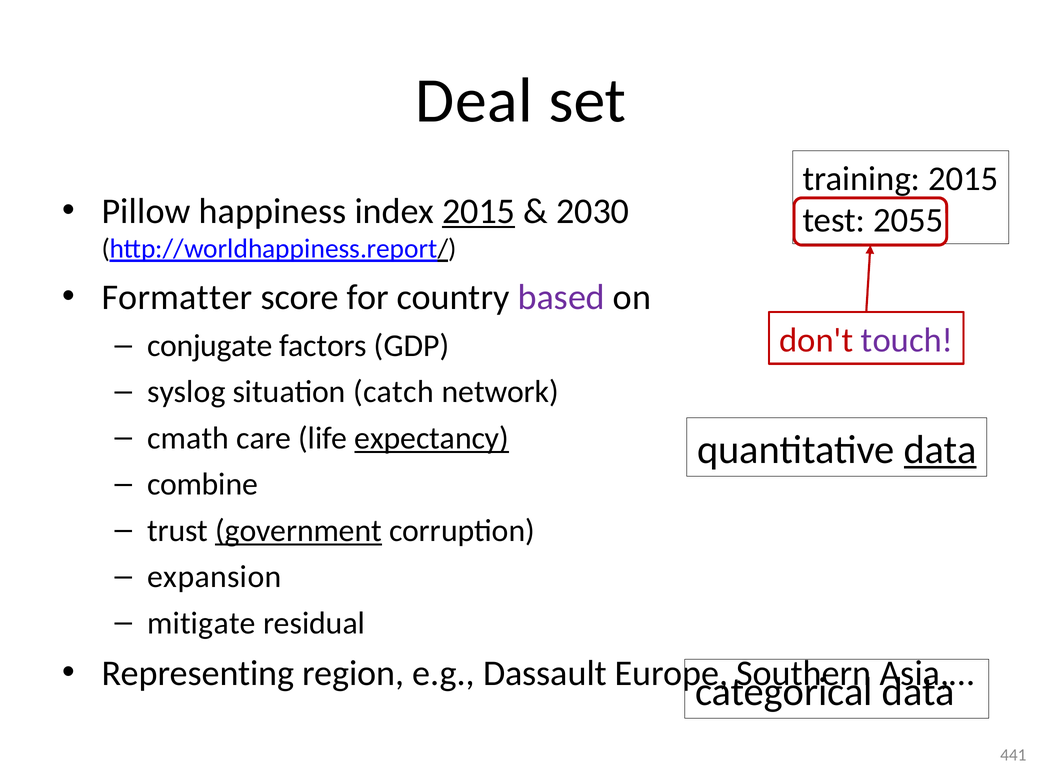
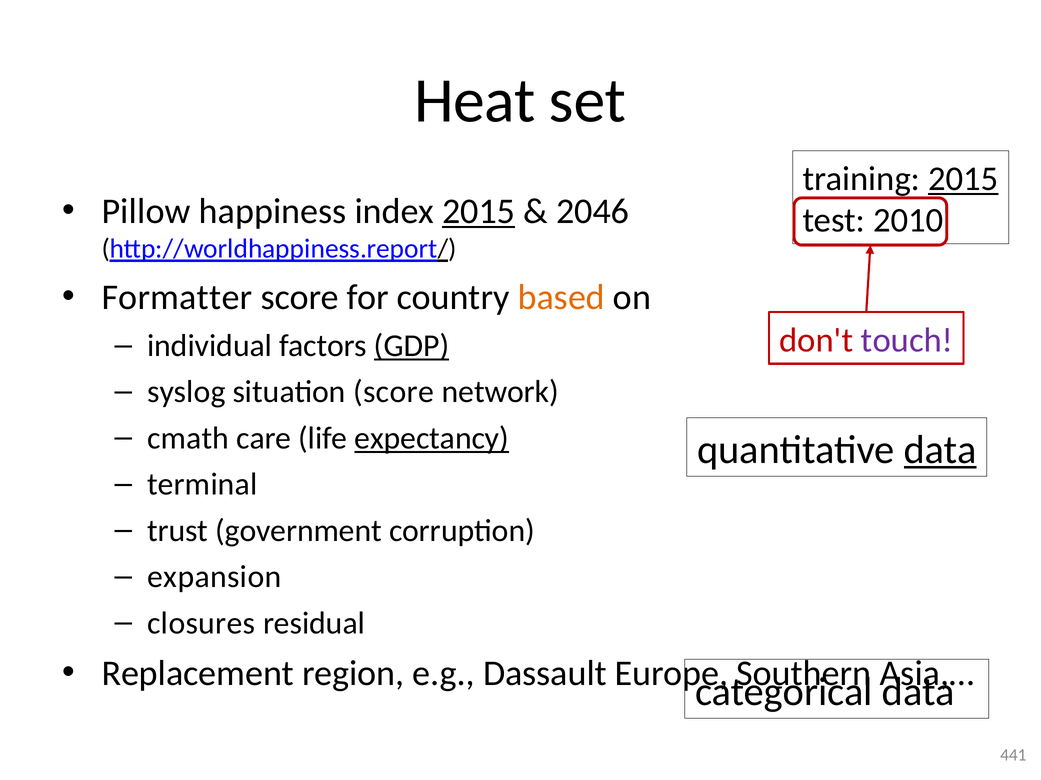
Deal: Deal -> Heat
2015 at (963, 179) underline: none -> present
2030: 2030 -> 2046
2055: 2055 -> 2010
based colour: purple -> orange
conjugate: conjugate -> individual
GDP underline: none -> present
situation catch: catch -> score
combine: combine -> terminal
government underline: present -> none
mitigate: mitigate -> closures
Representing: Representing -> Replacement
